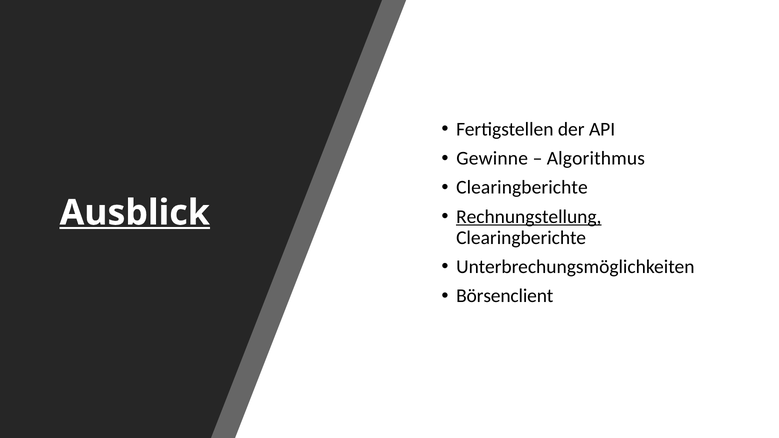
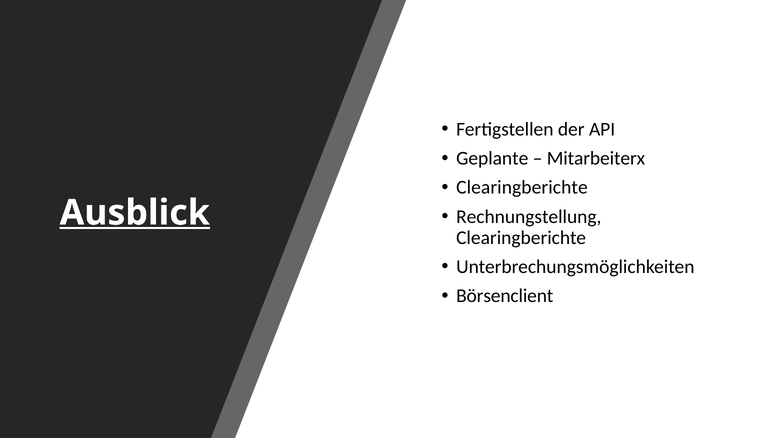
Gewinne: Gewinne -> Geplante
Algorithmus: Algorithmus -> Mitarbeiterx
Rechnungstellung underline: present -> none
